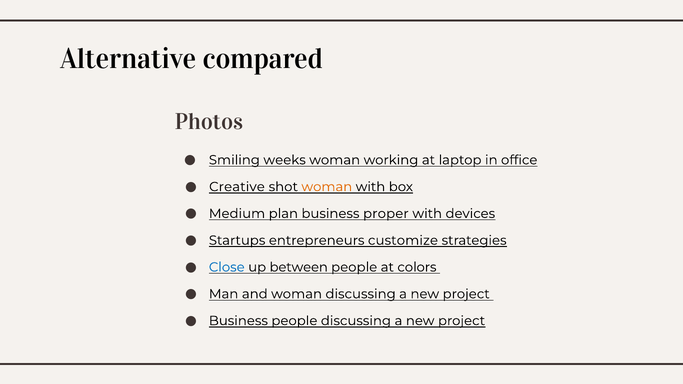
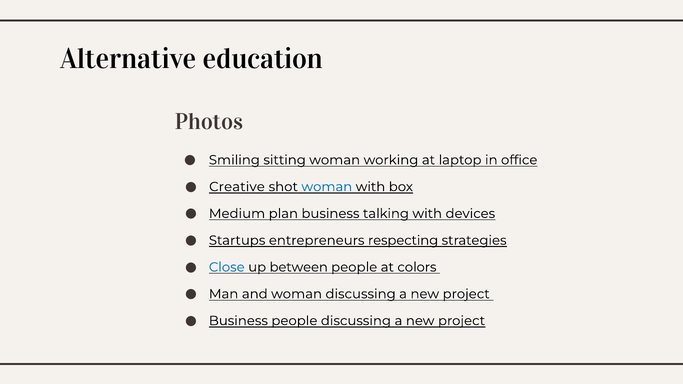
compared: compared -> education
weeks: weeks -> sitting
woman at (327, 187) colour: orange -> blue
proper: proper -> talking
customize: customize -> respecting
